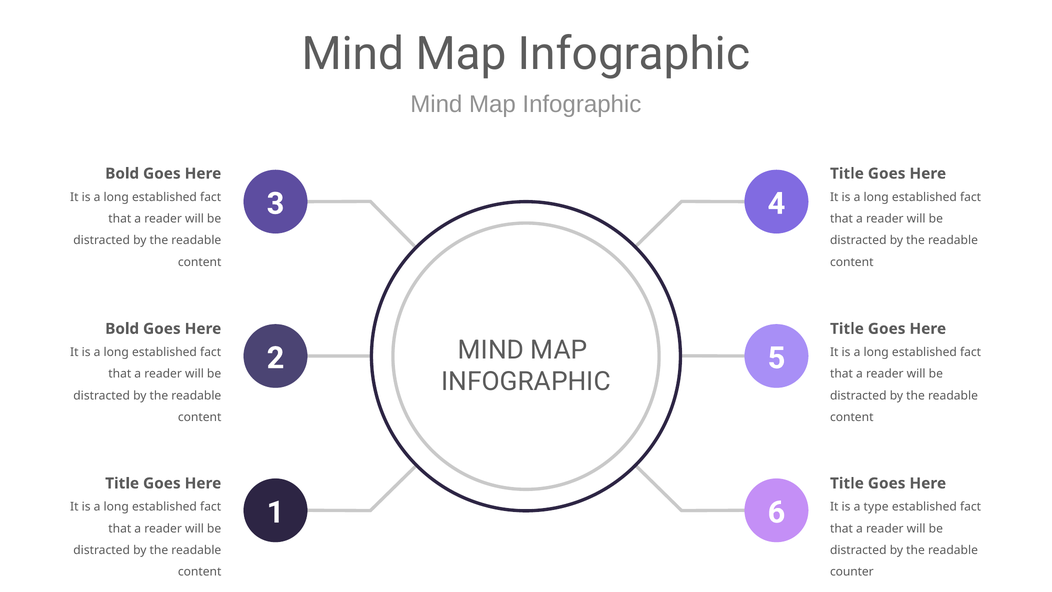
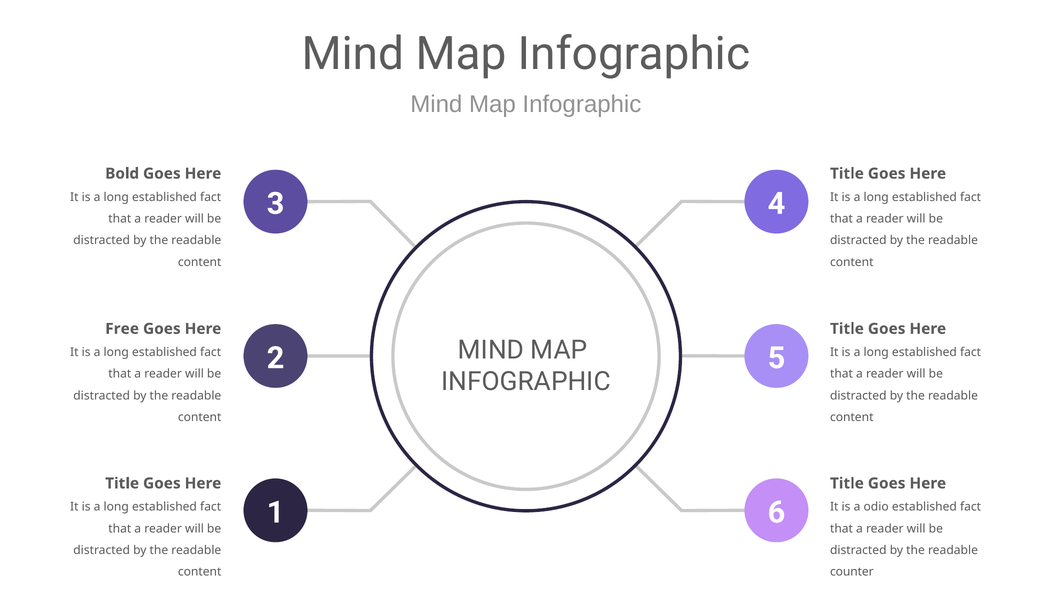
Bold at (122, 329): Bold -> Free
type: type -> odio
